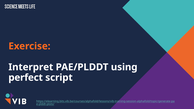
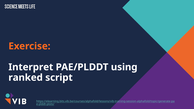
perfect: perfect -> ranked
